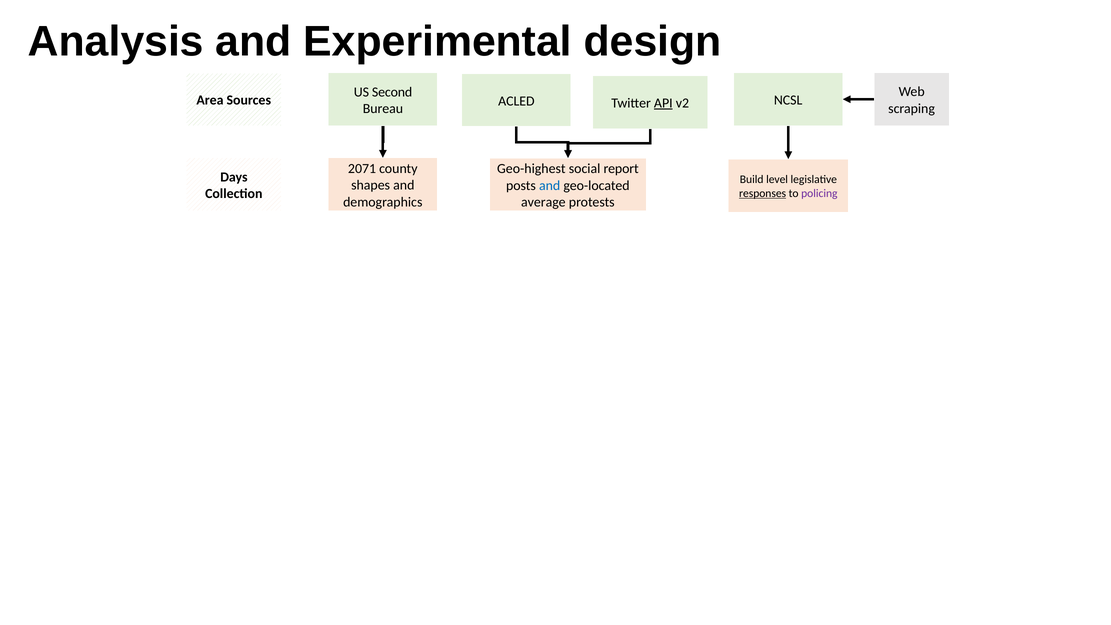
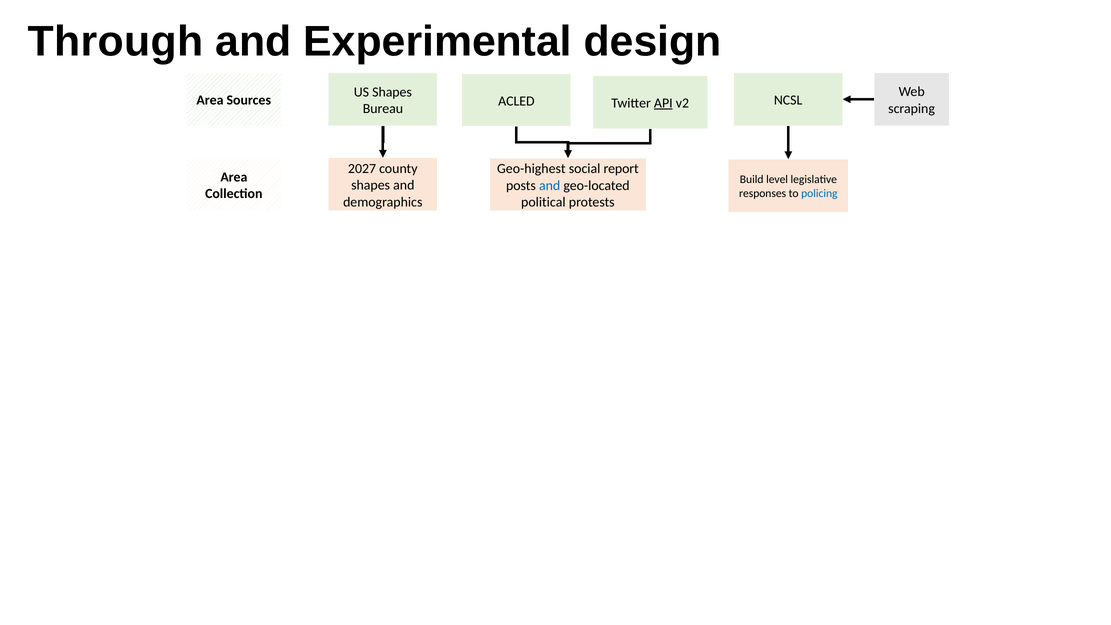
Analysis: Analysis -> Through
US Second: Second -> Shapes
2071: 2071 -> 2027
Days at (234, 177): Days -> Area
responses underline: present -> none
policing colour: purple -> blue
average: average -> political
